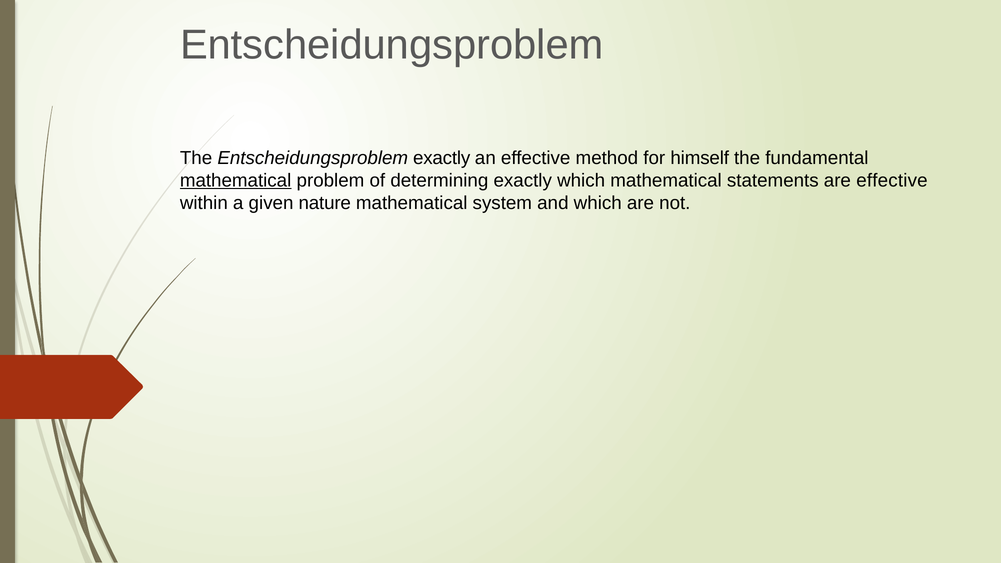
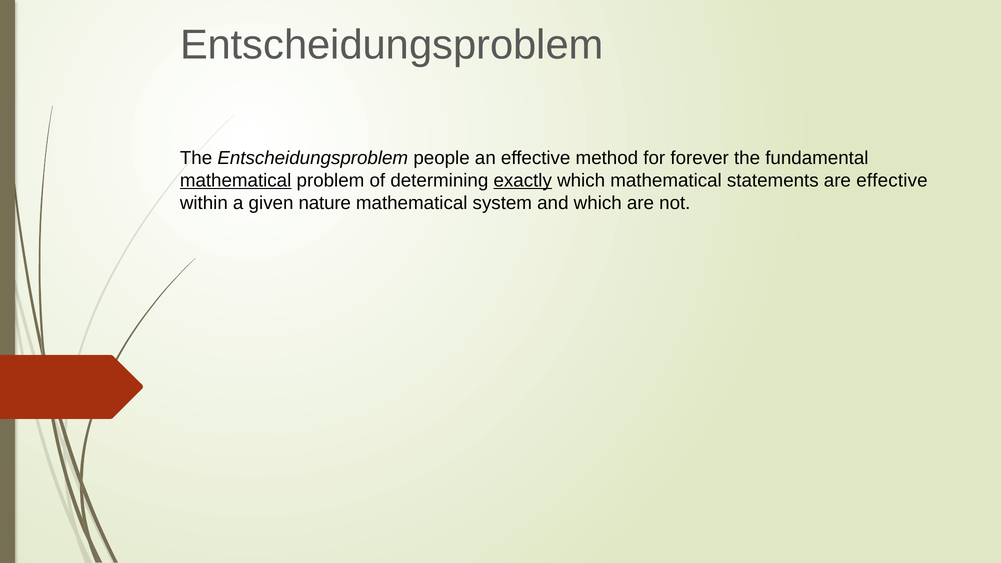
Entscheidungsproblem exactly: exactly -> people
himself: himself -> forever
exactly at (523, 180) underline: none -> present
